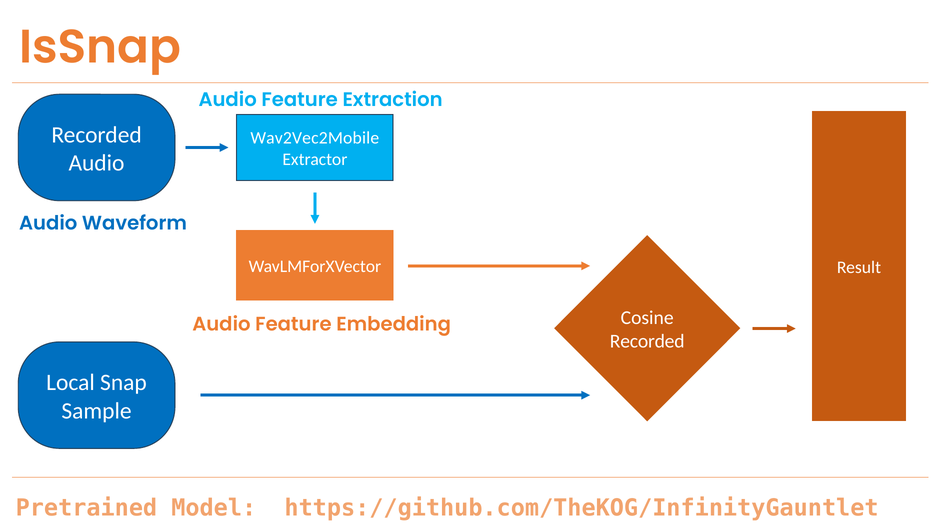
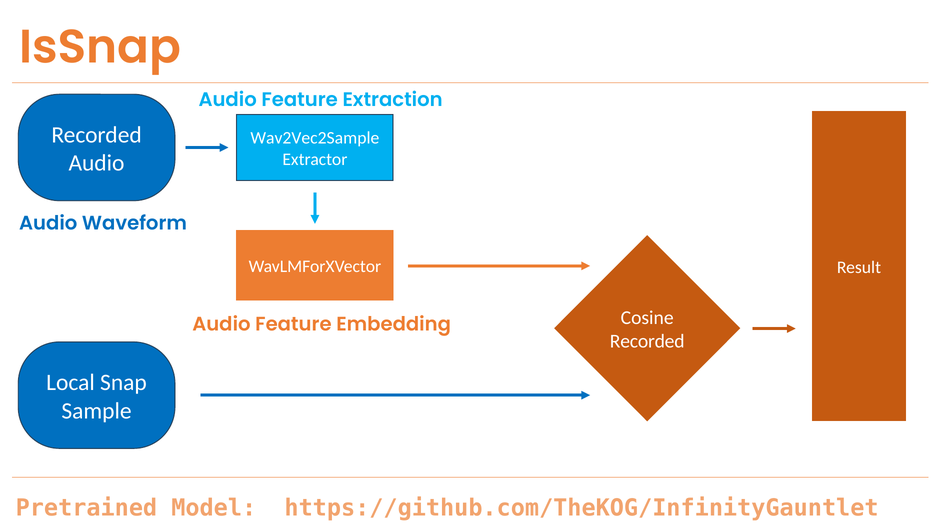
Wav2Vec2Mobile: Wav2Vec2Mobile -> Wav2Vec2Sample
